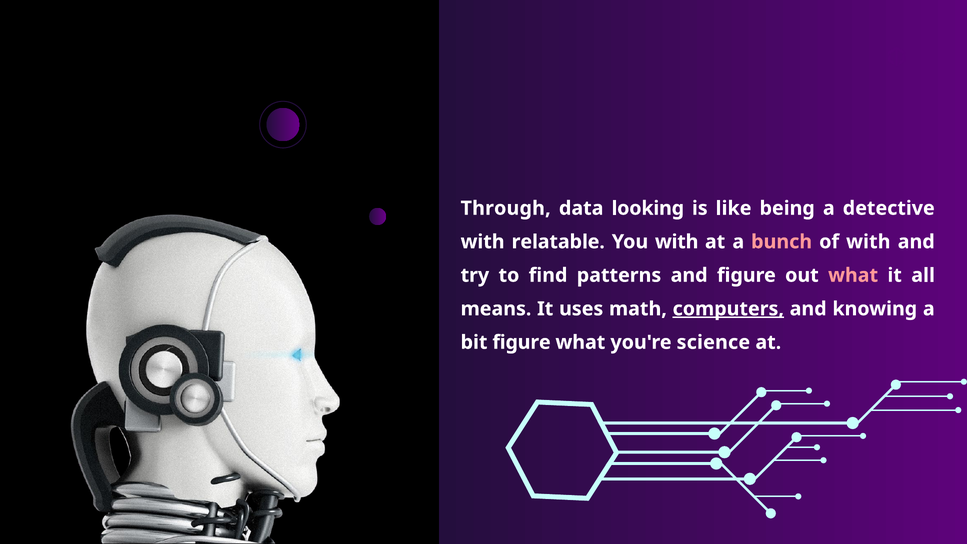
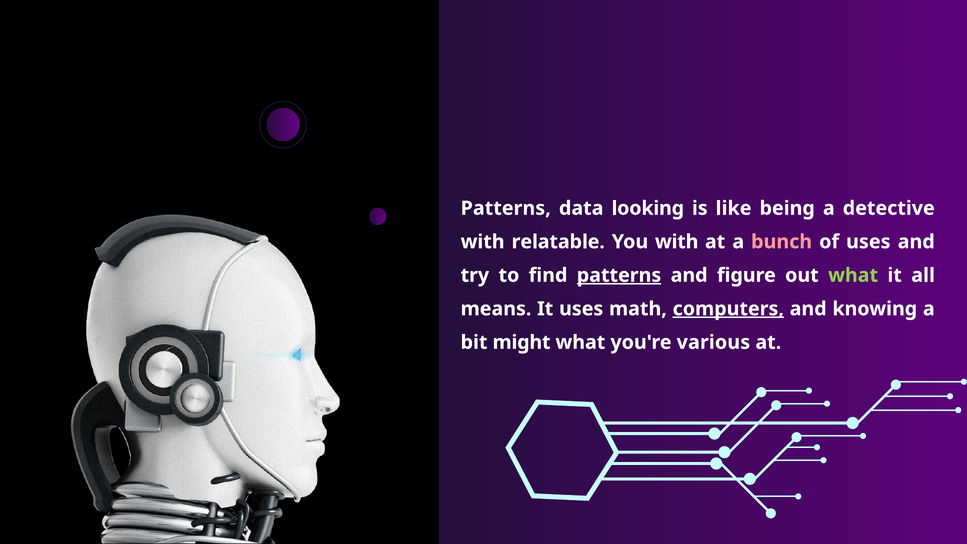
Through at (506, 208): Through -> Patterns
of with: with -> uses
patterns at (619, 275) underline: none -> present
what at (853, 275) colour: pink -> light green
bit figure: figure -> might
science: science -> various
